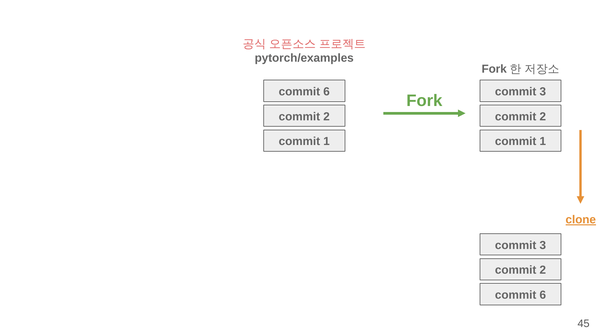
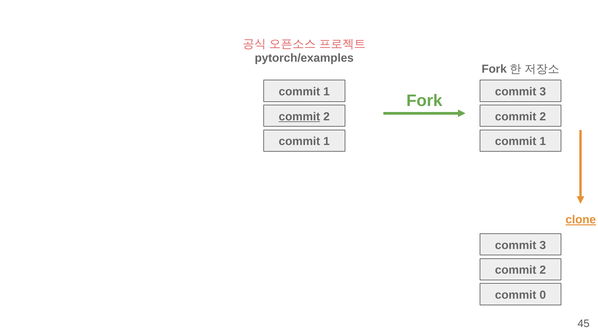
6 at (327, 92): 6 -> 1
commit at (299, 117) underline: none -> present
6 at (543, 295): 6 -> 0
